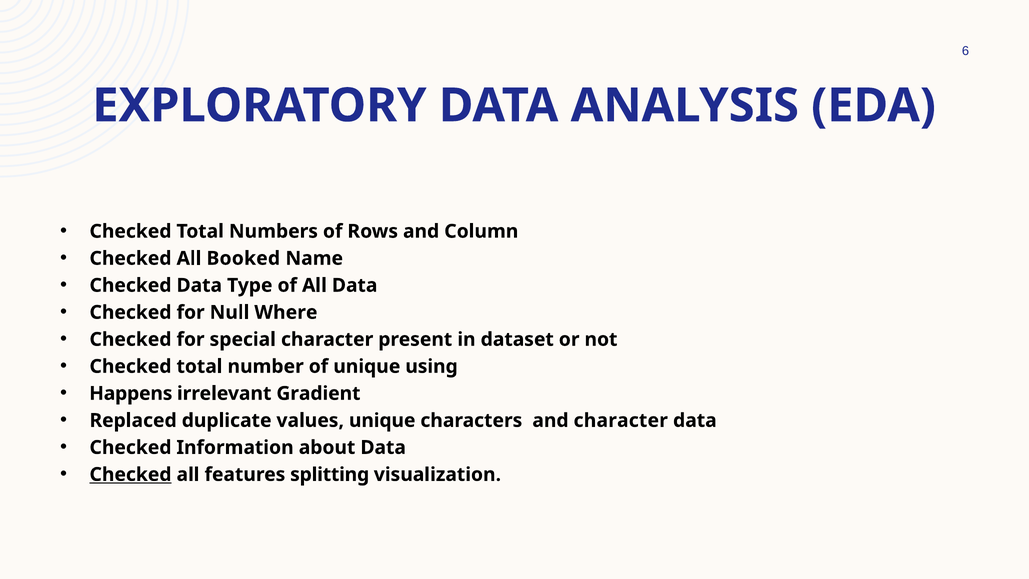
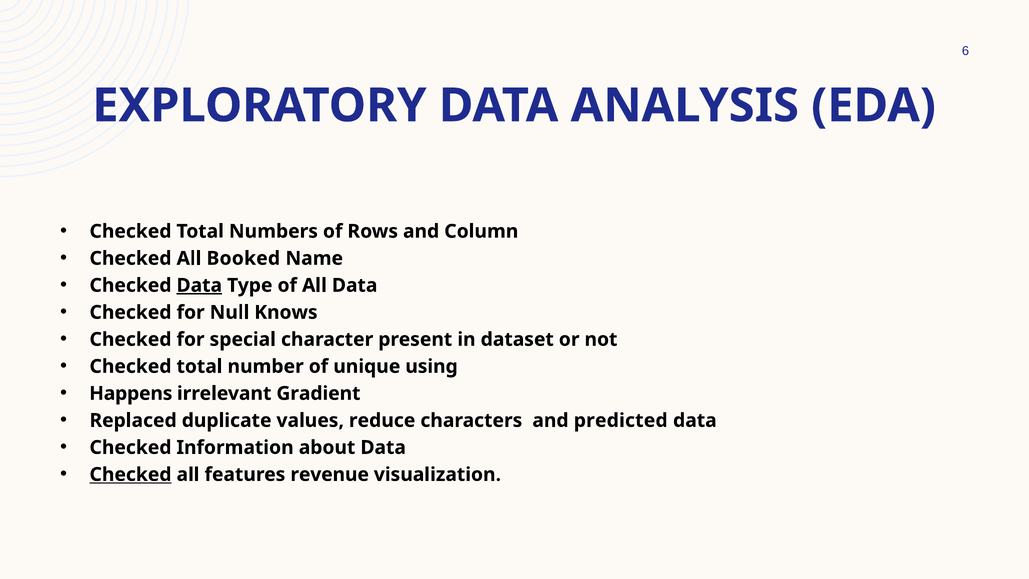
Data at (199, 285) underline: none -> present
Where: Where -> Knows
values unique: unique -> reduce
and character: character -> predicted
splitting: splitting -> revenue
